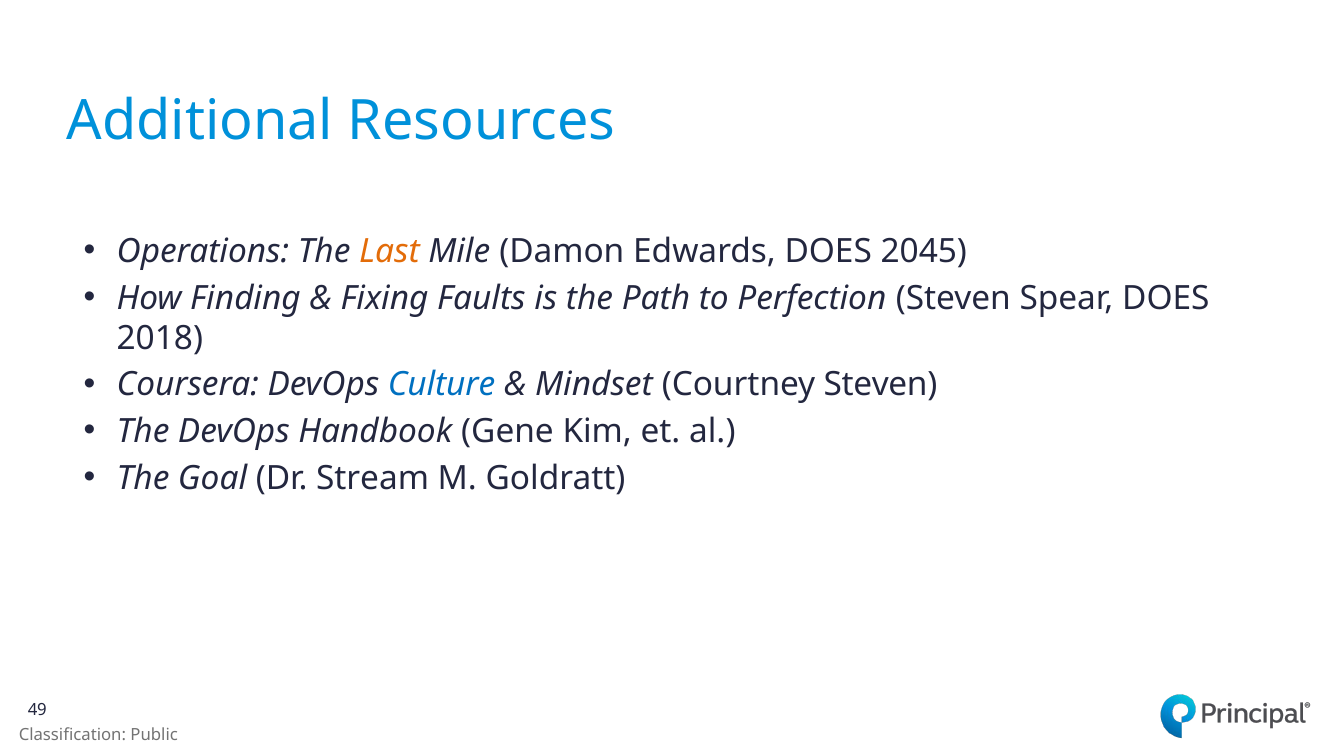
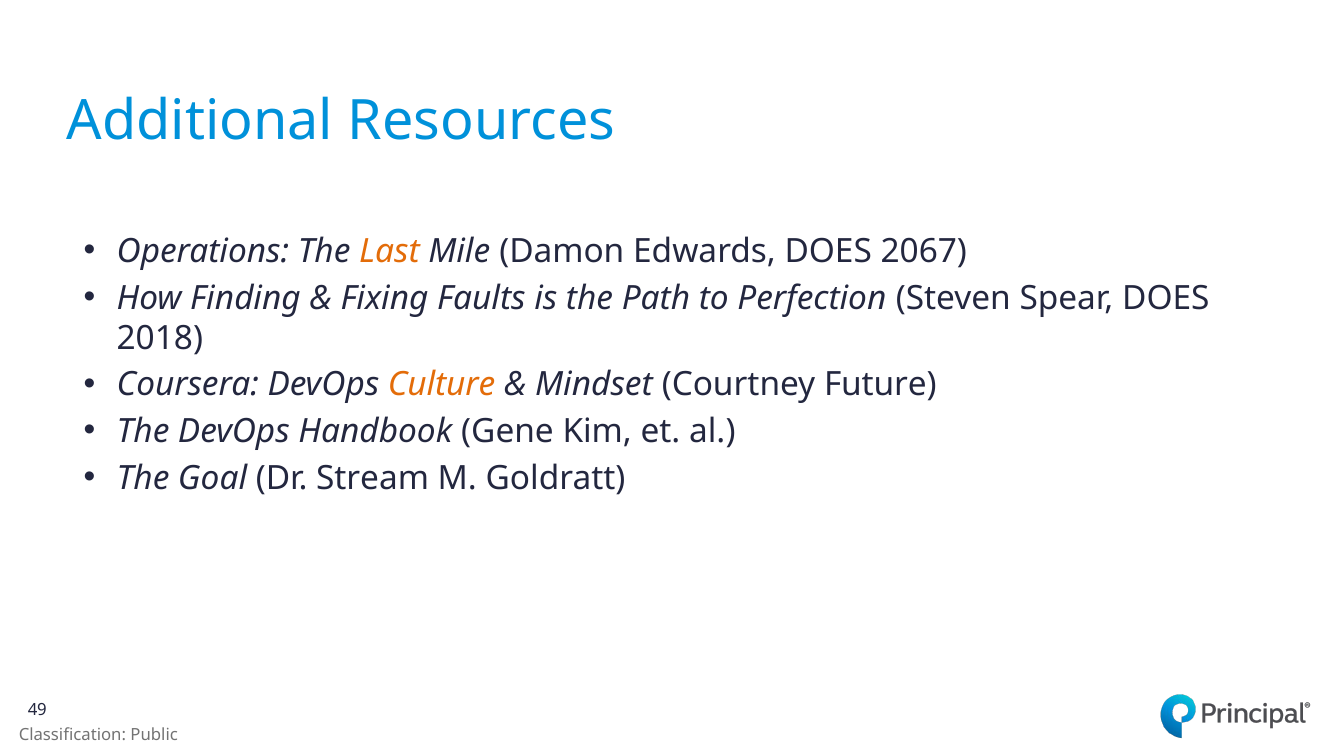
2045: 2045 -> 2067
Culture colour: blue -> orange
Courtney Steven: Steven -> Future
